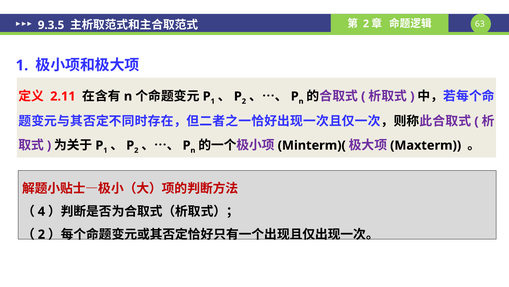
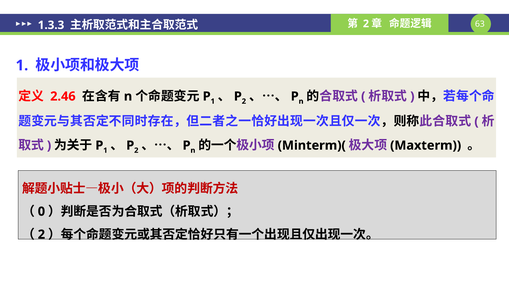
9.3.5: 9.3.5 -> 1.3.3
2.11: 2.11 -> 2.46
4: 4 -> 0
